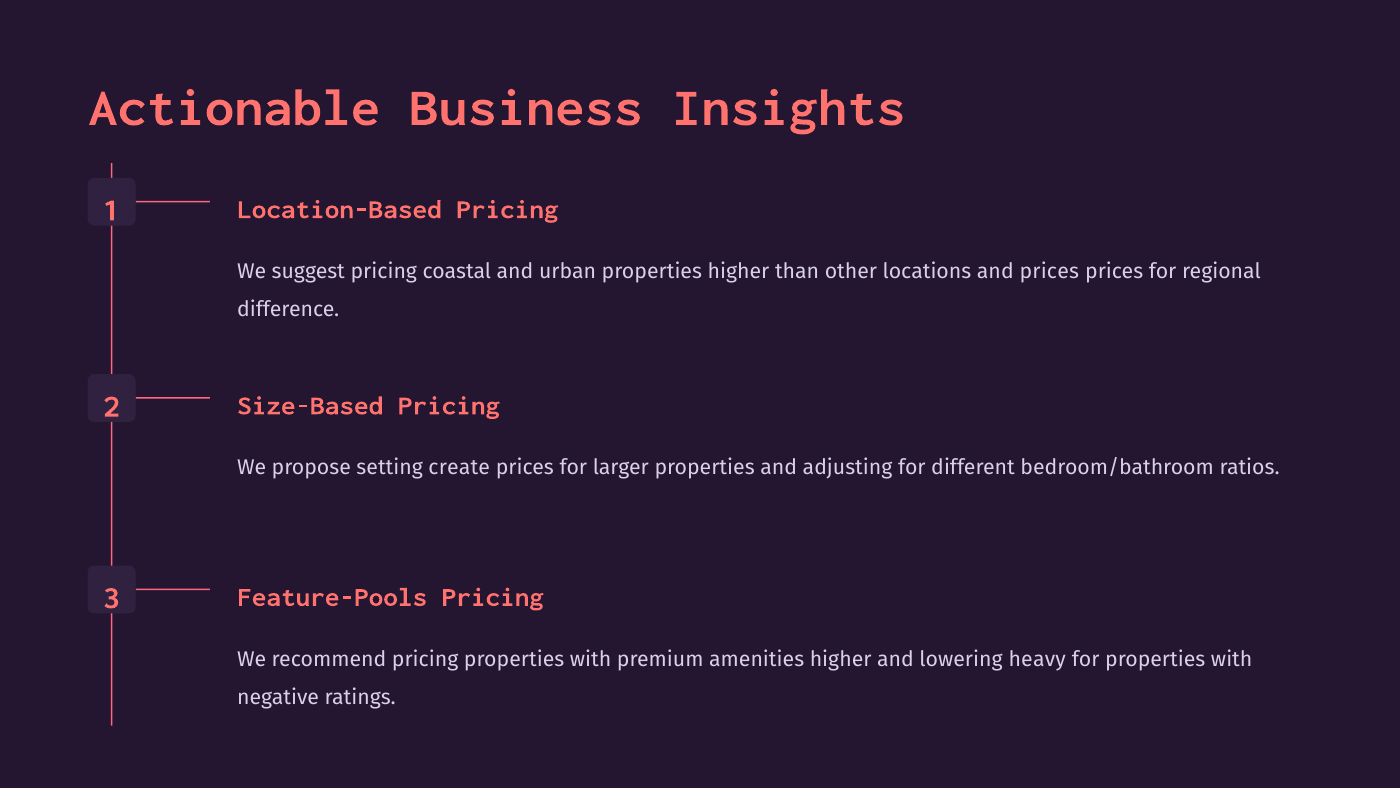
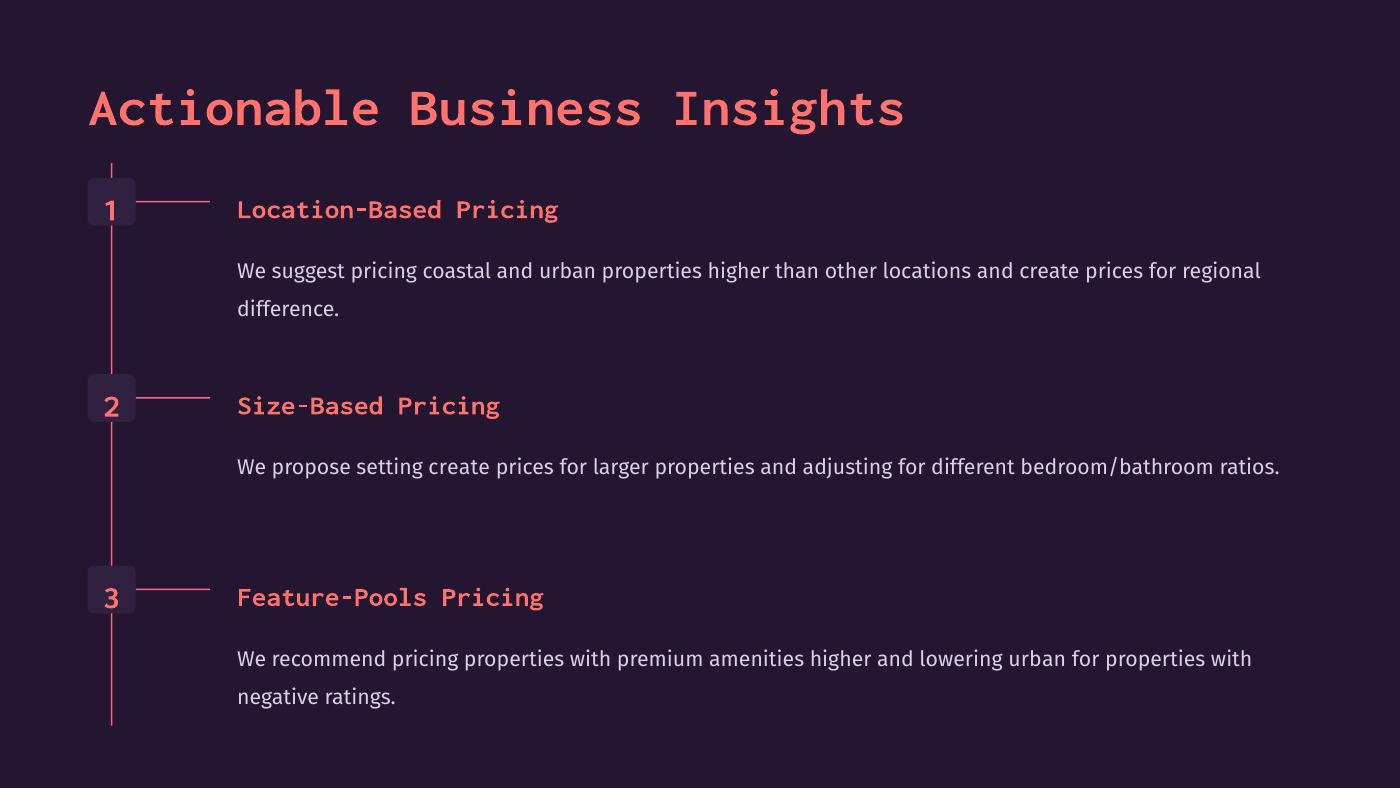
and prices: prices -> create
lowering heavy: heavy -> urban
